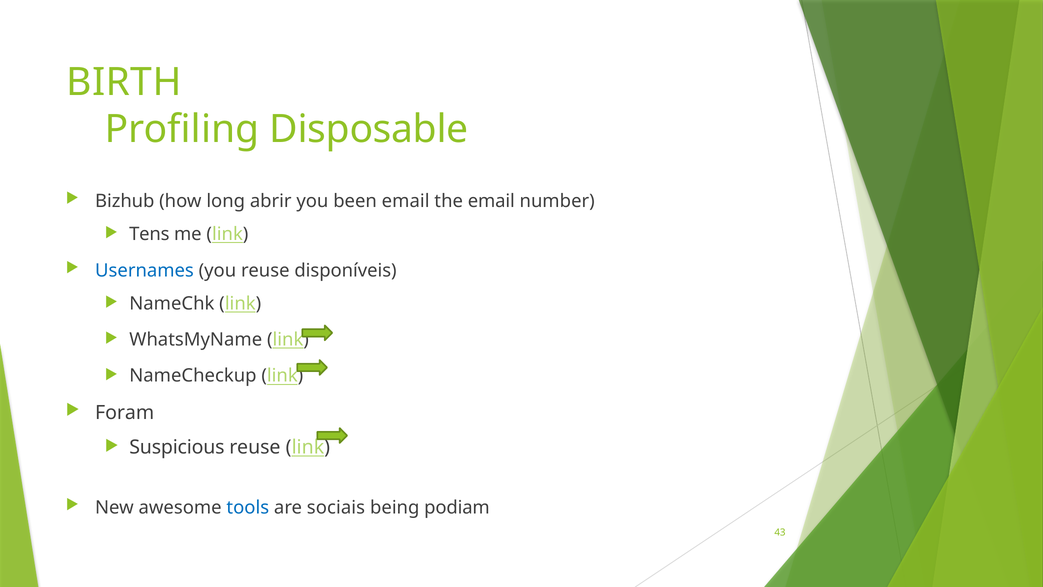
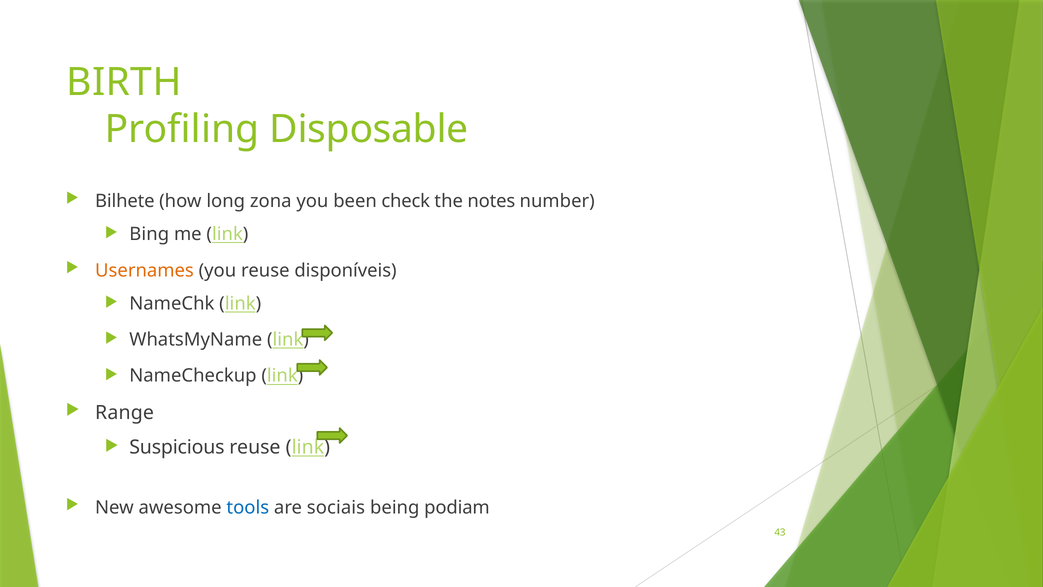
Bizhub: Bizhub -> Bilhete
abrir: abrir -> zona
been email: email -> check
the email: email -> notes
Tens: Tens -> Bing
Usernames colour: blue -> orange
Foram: Foram -> Range
